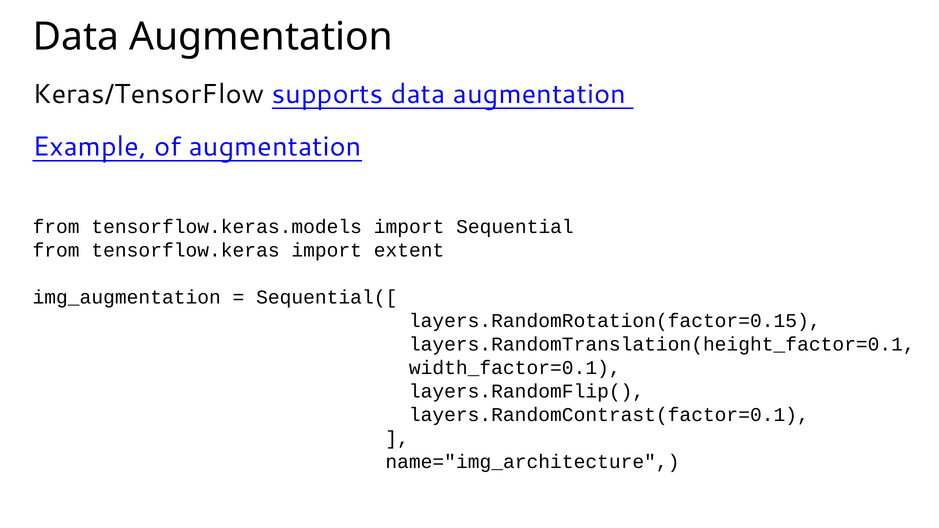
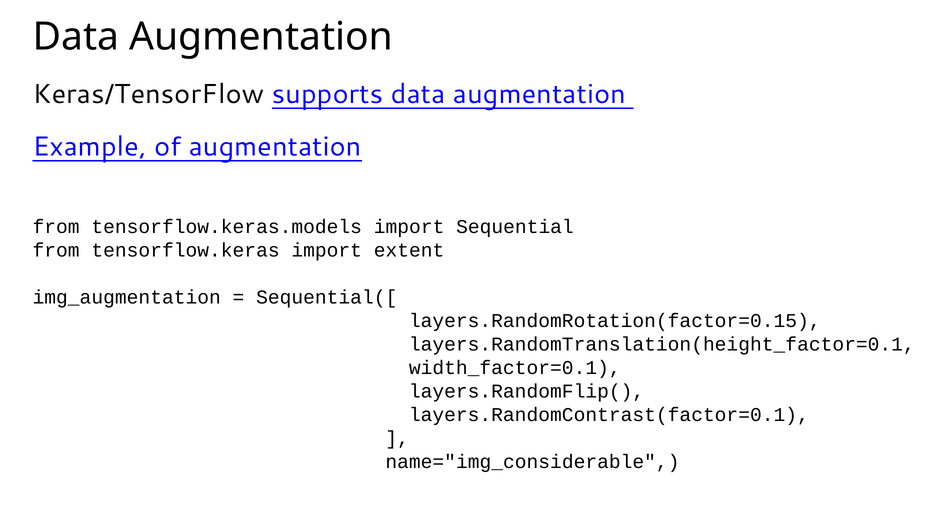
name="img_architecture: name="img_architecture -> name="img_considerable
